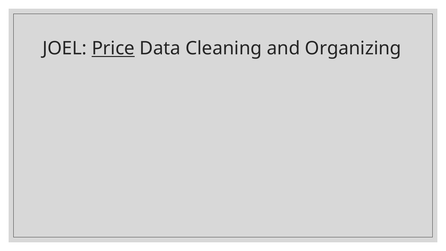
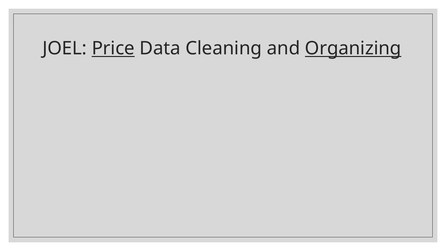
Organizing underline: none -> present
